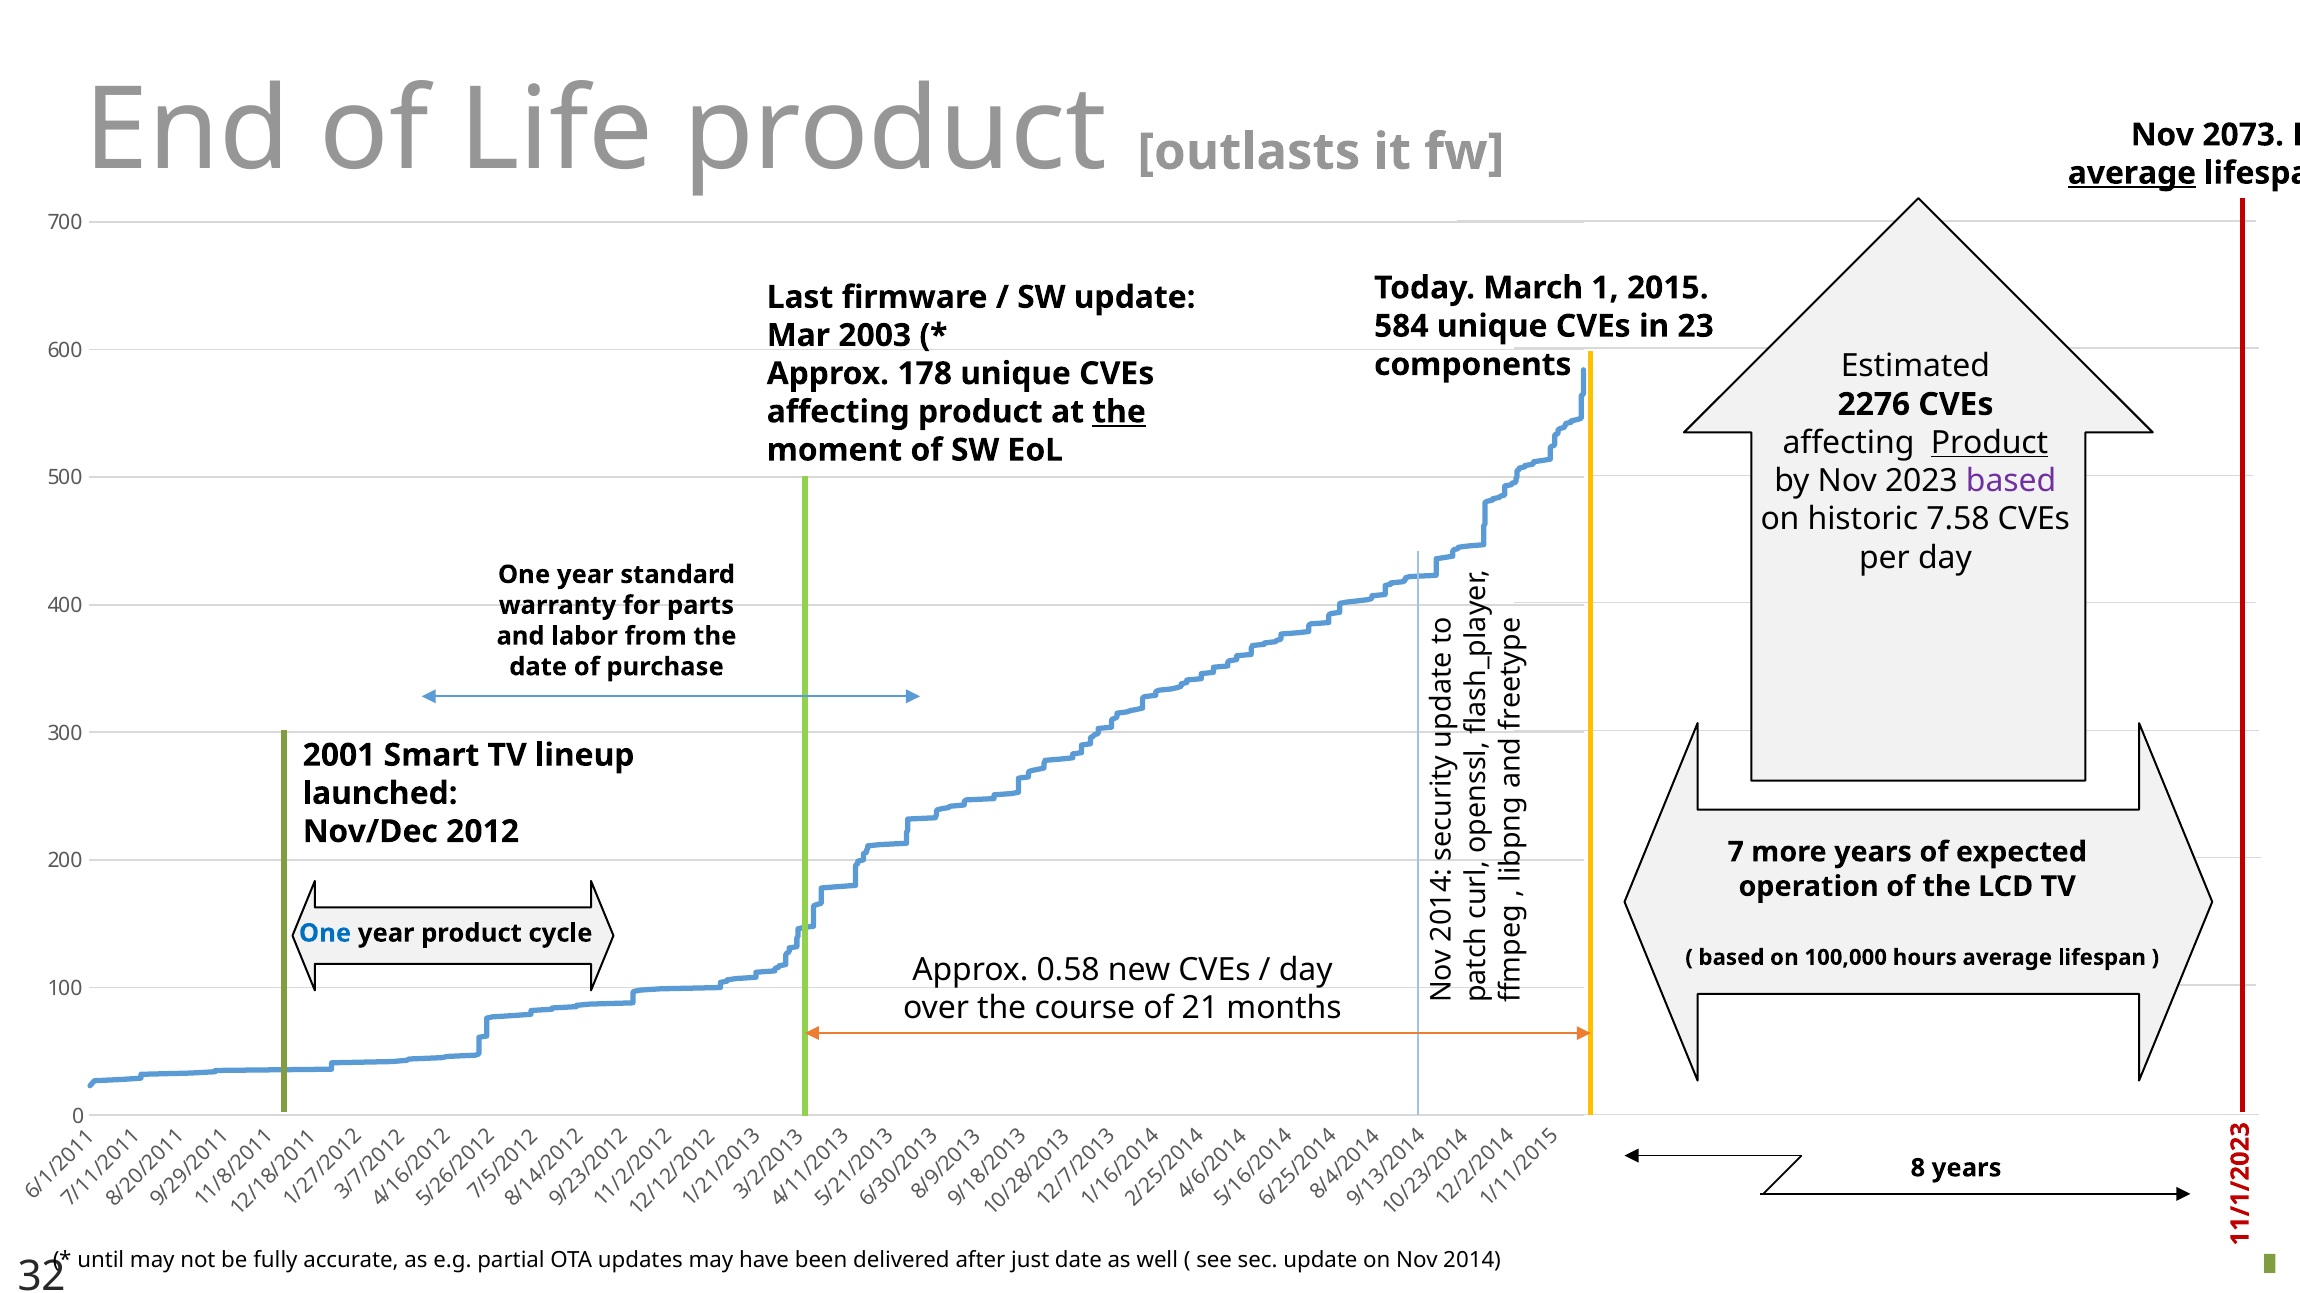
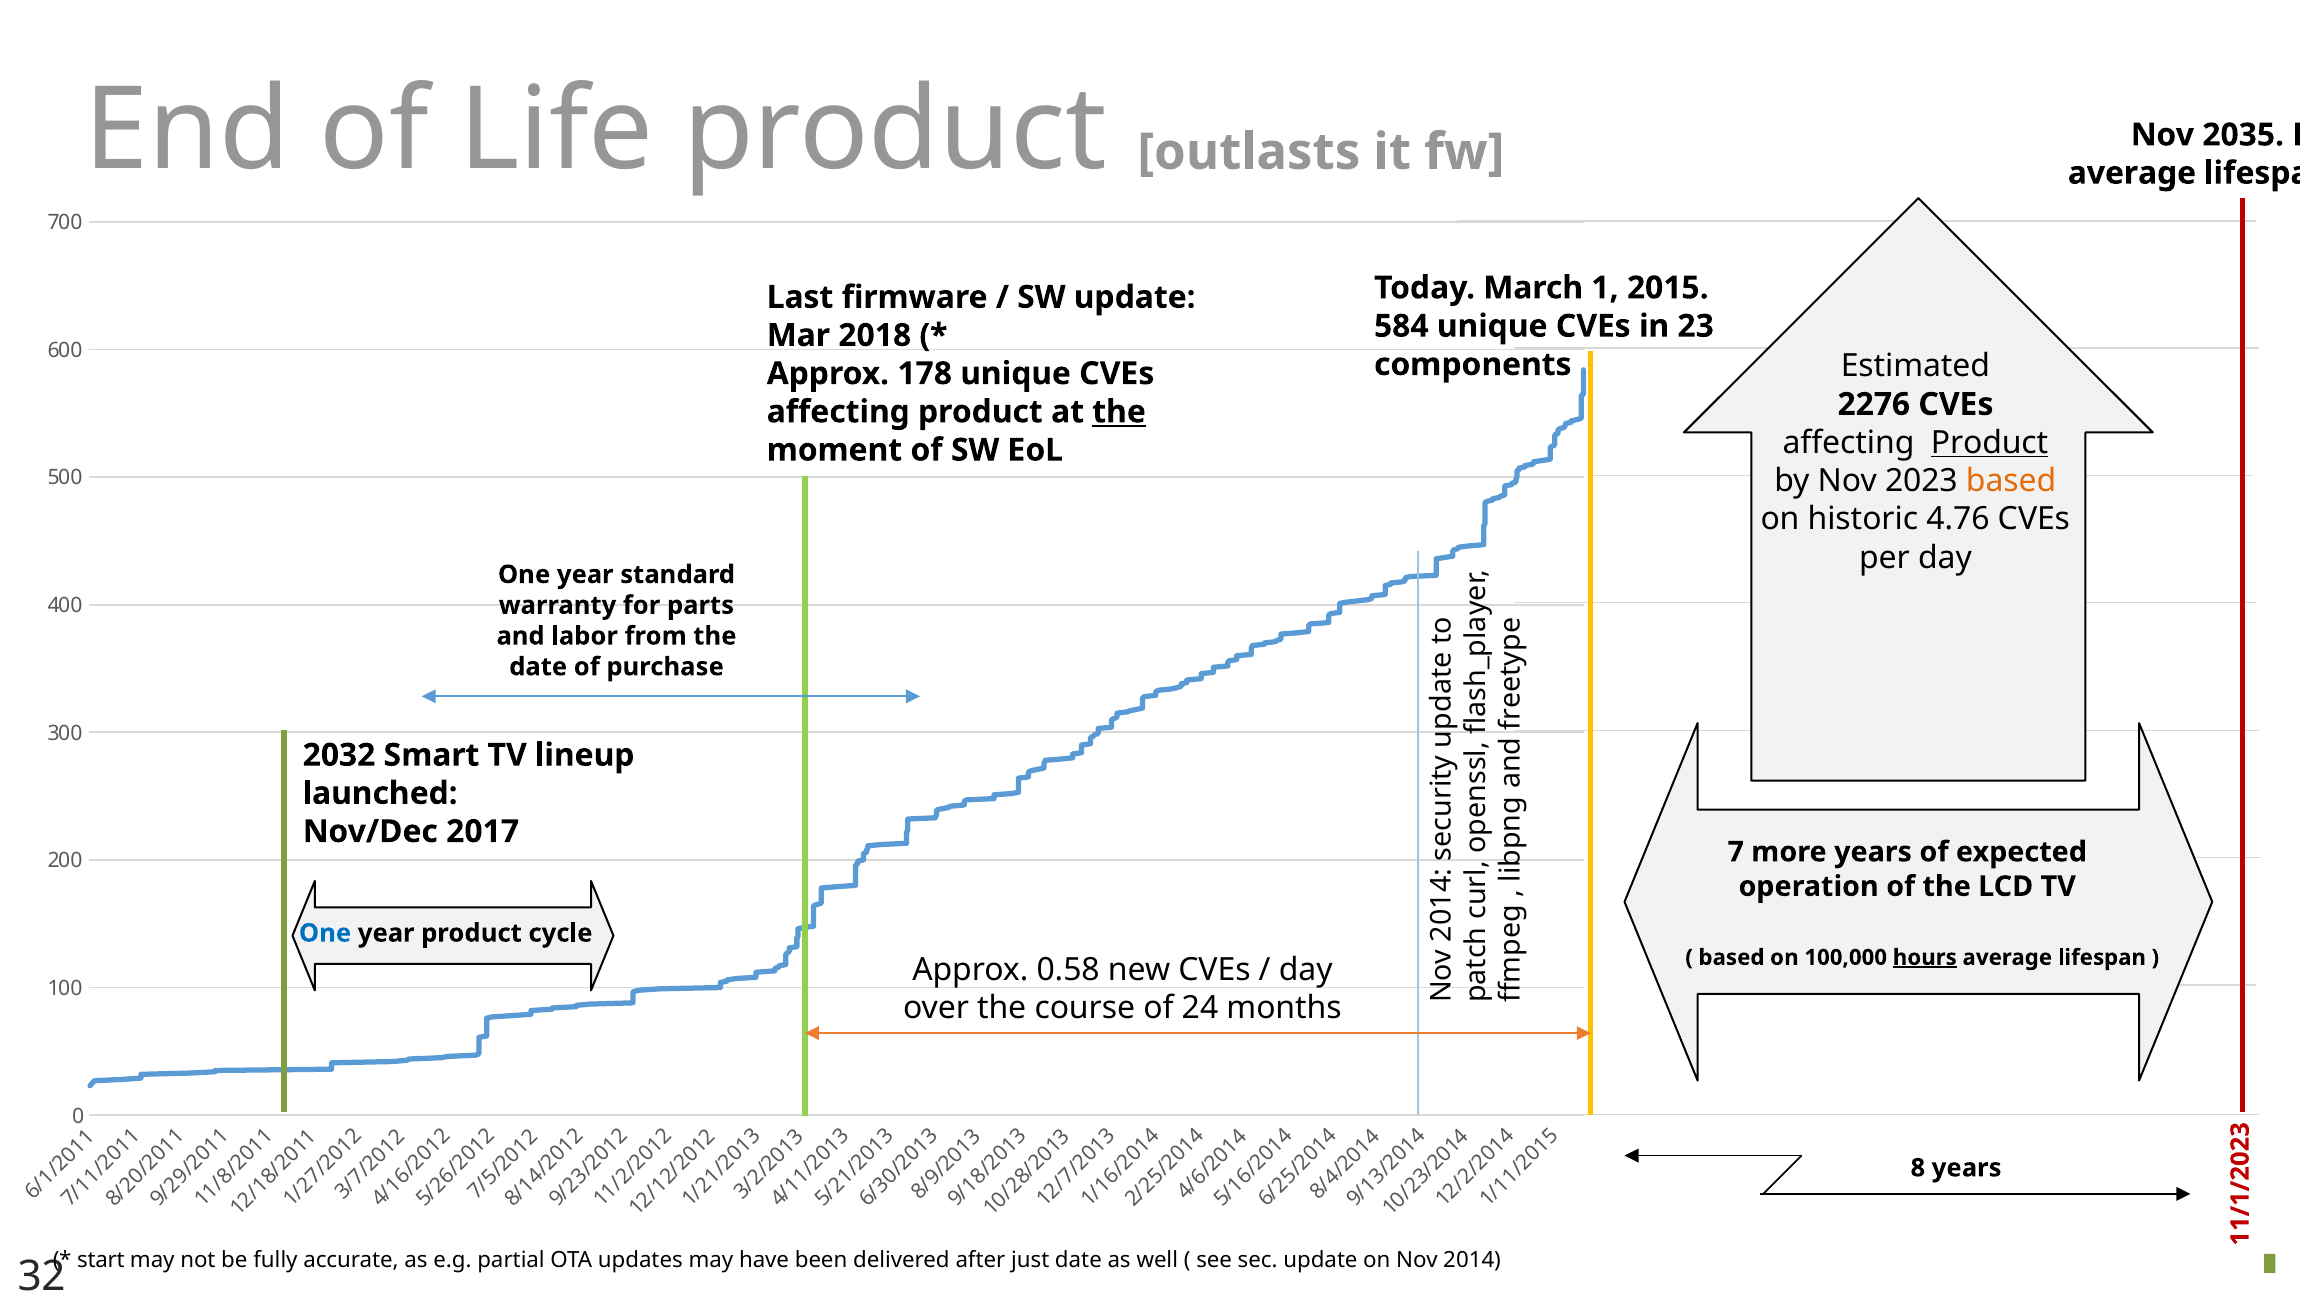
2073: 2073 -> 2035
average at (2132, 173) underline: present -> none
2003: 2003 -> 2018
based at (2011, 481) colour: purple -> orange
7.58: 7.58 -> 4.76
2001: 2001 -> 2032
2012: 2012 -> 2017
hours at (1925, 958) underline: none -> present
21: 21 -> 24
until: until -> start
